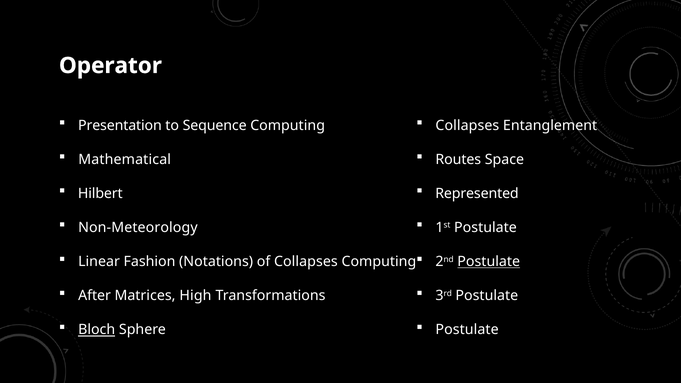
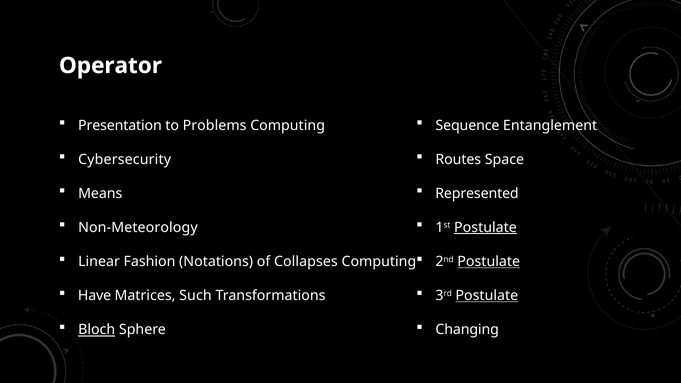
Sequence: Sequence -> Problems
Collapses at (467, 125): Collapses -> Sequence
Mathematical: Mathematical -> Cybersecurity
Hilbert: Hilbert -> Means
Postulate at (485, 228) underline: none -> present
After: After -> Have
High: High -> Such
Postulate at (487, 296) underline: none -> present
Postulate at (467, 330): Postulate -> Changing
